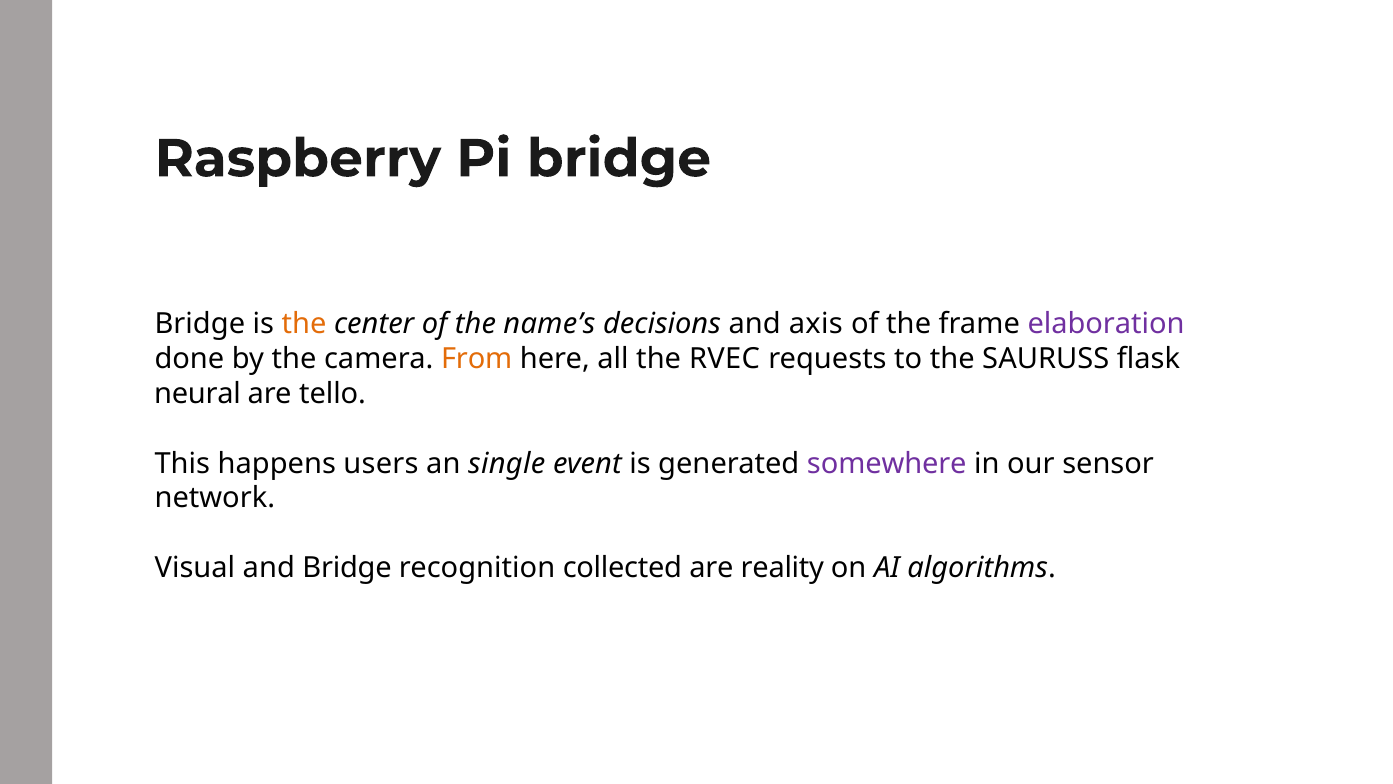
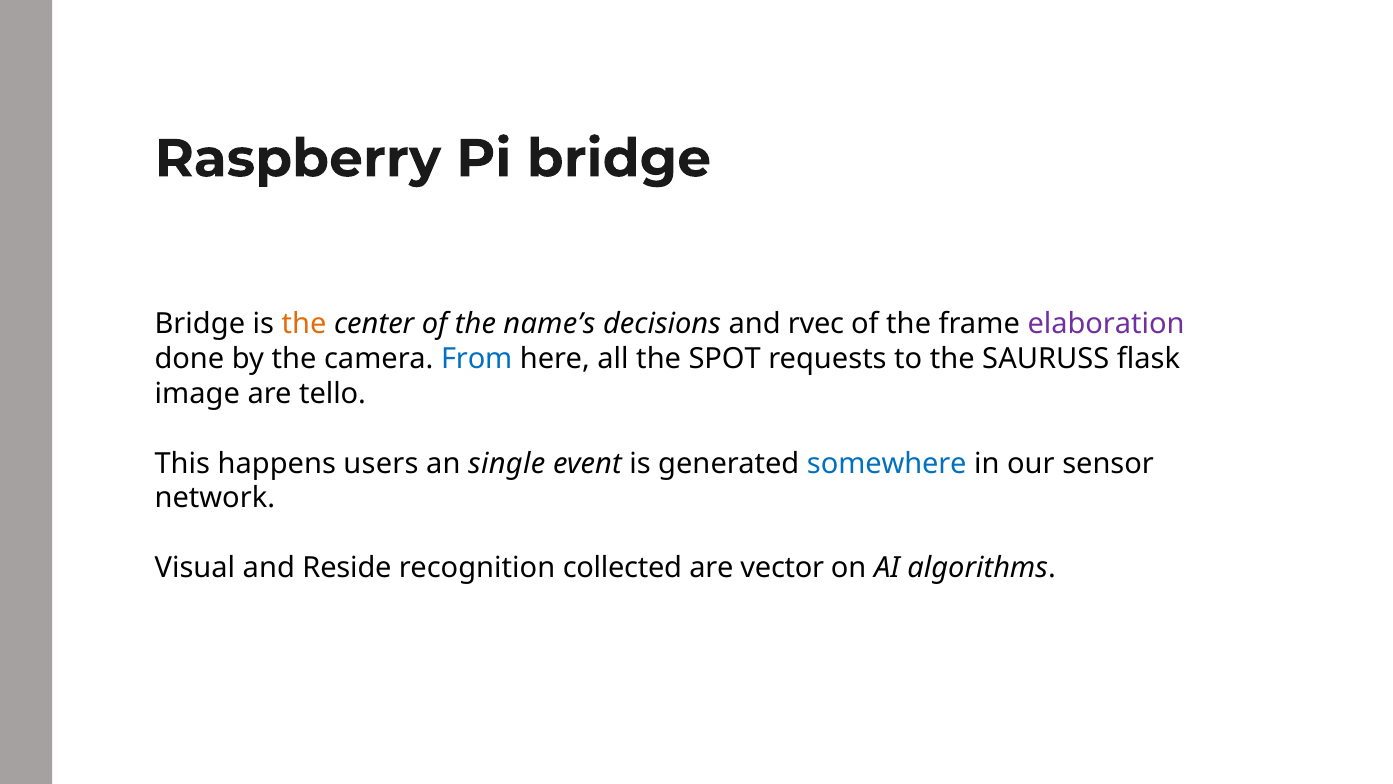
axis: axis -> rvec
From colour: orange -> blue
RVEC: RVEC -> SPOT
neural: neural -> image
somewhere colour: purple -> blue
and Bridge: Bridge -> Reside
reality: reality -> vector
